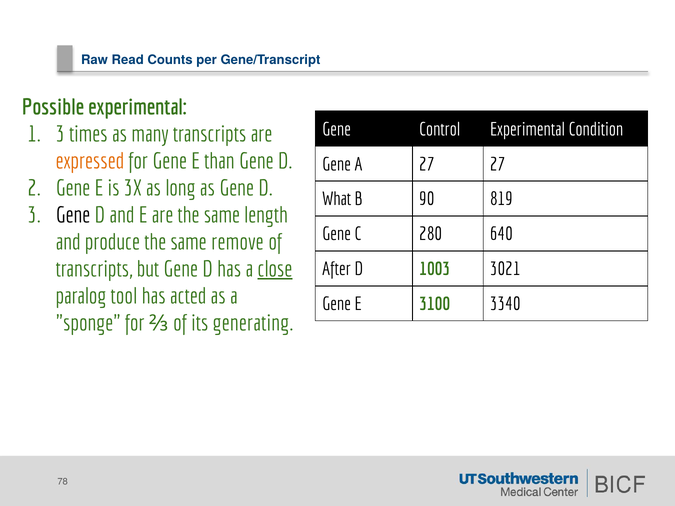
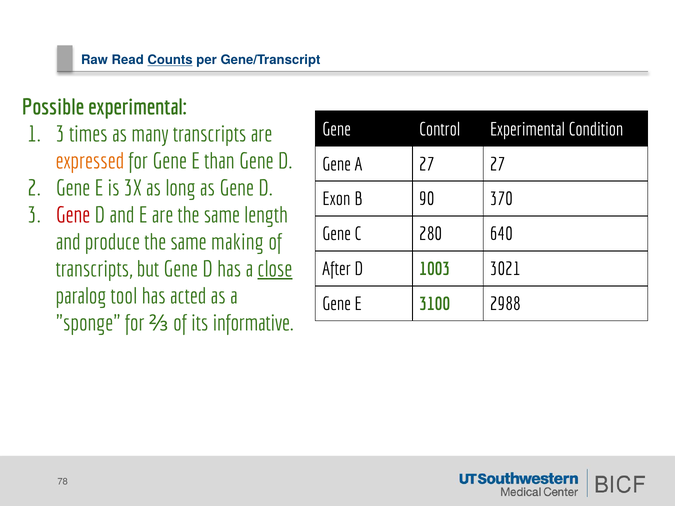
Counts underline: none -> present
What: What -> Exon
819: 819 -> 370
Gene at (73, 215) colour: black -> red
remove: remove -> making
3340: 3340 -> 2988
generating: generating -> informative
